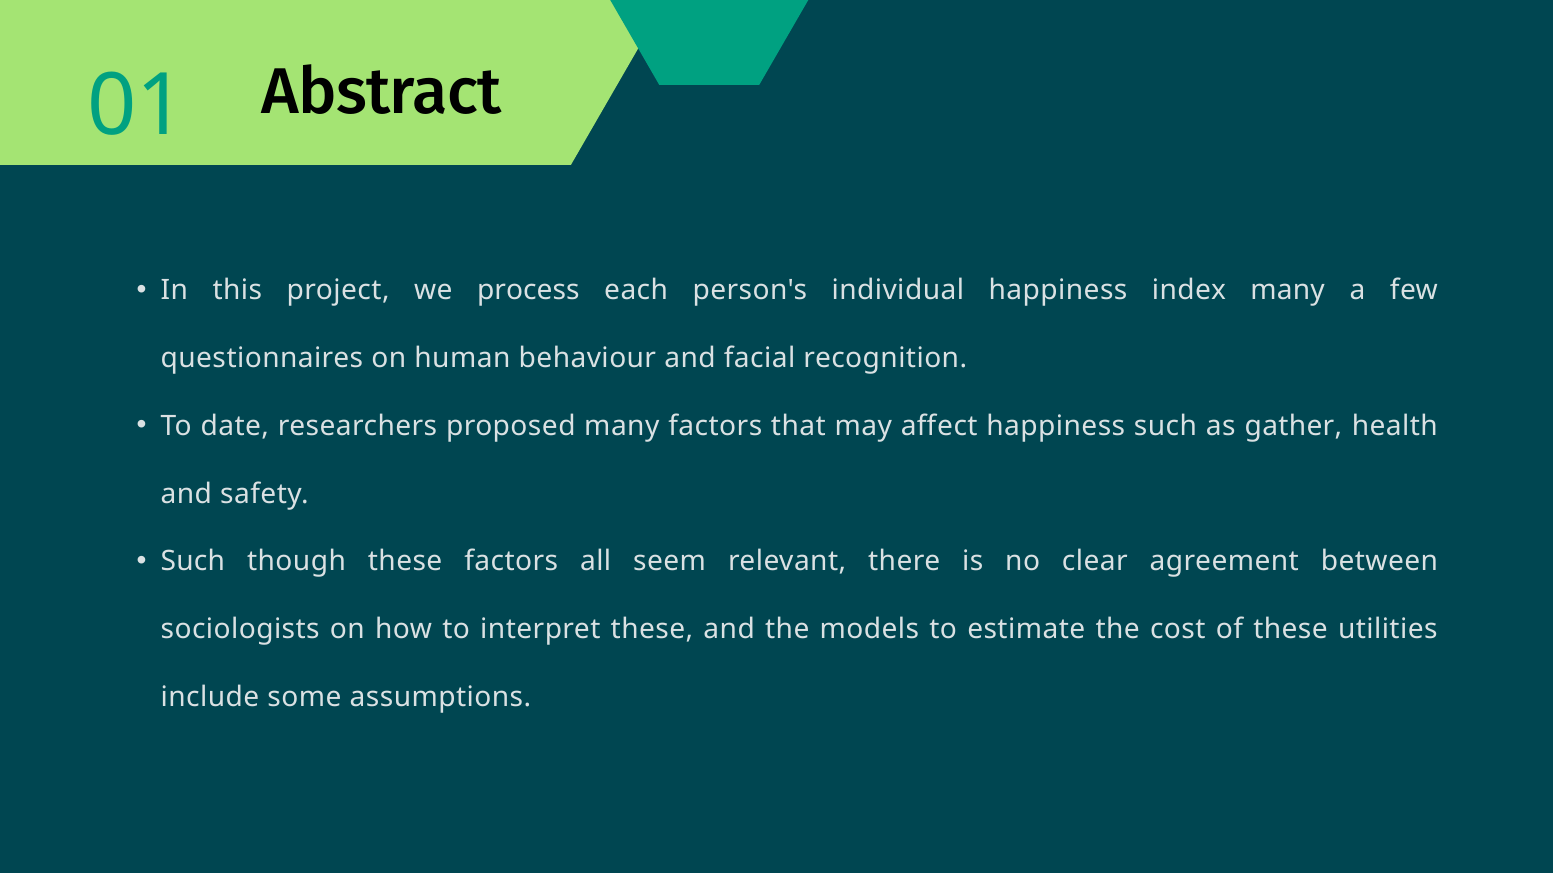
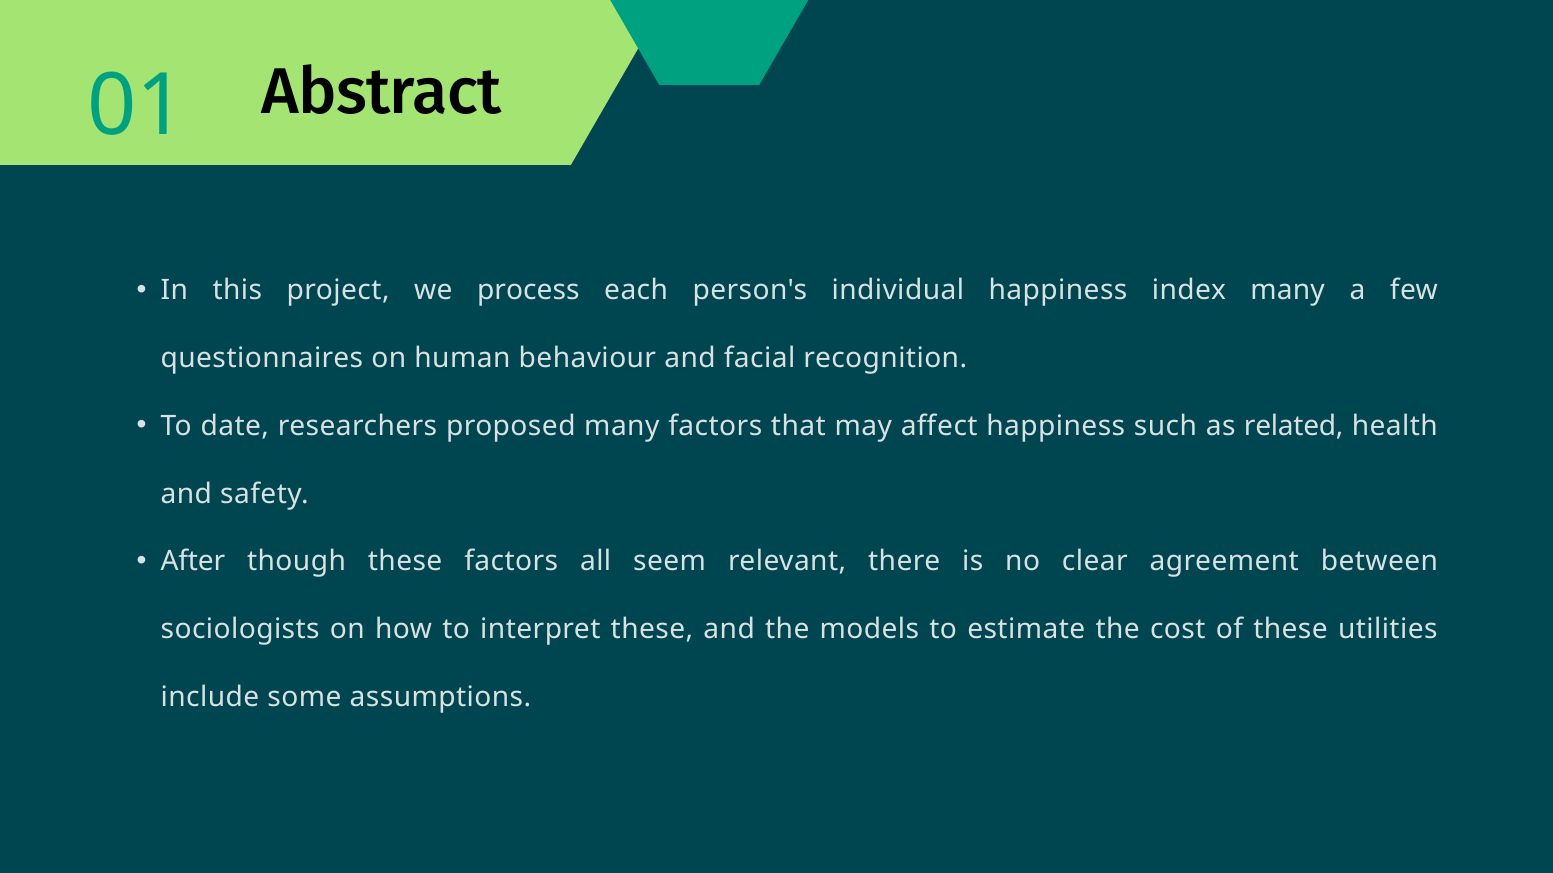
gather: gather -> related
Such at (193, 562): Such -> After
